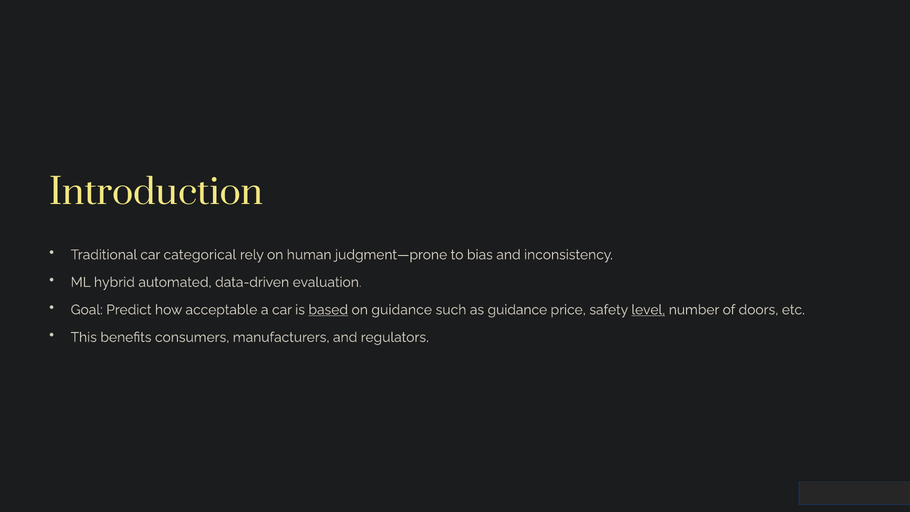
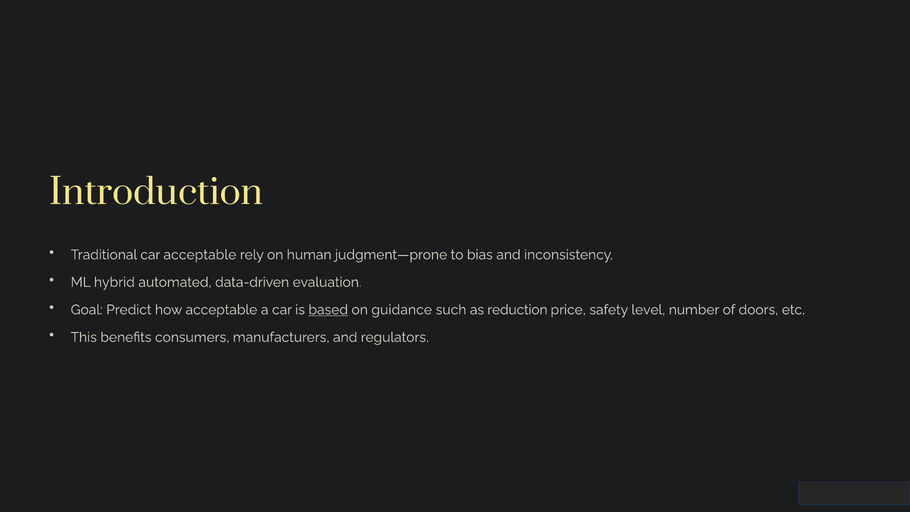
car categorical: categorical -> acceptable
as guidance: guidance -> reduction
level underline: present -> none
